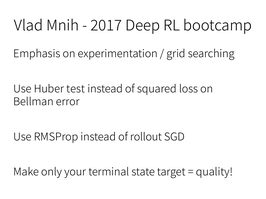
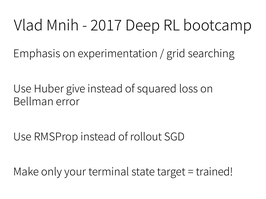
test: test -> give
quality: quality -> trained
